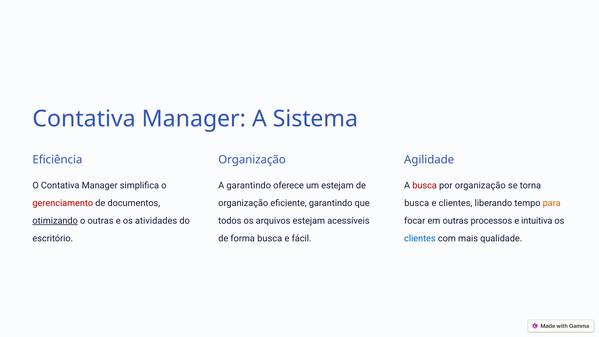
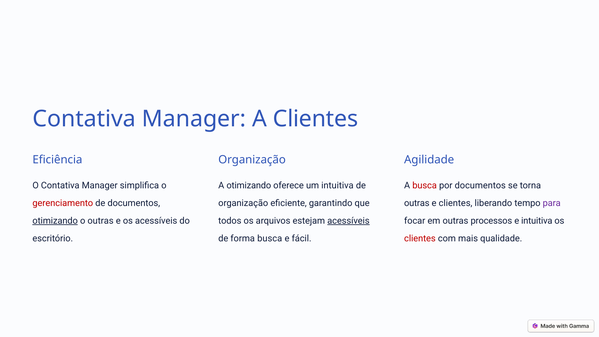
A Sistema: Sistema -> Clientes
A garantindo: garantindo -> otimizando
um estejam: estejam -> intuitiva
por organização: organização -> documentos
busca at (417, 203): busca -> outras
para colour: orange -> purple
os atividades: atividades -> acessíveis
acessíveis at (348, 221) underline: none -> present
clientes at (420, 238) colour: blue -> red
